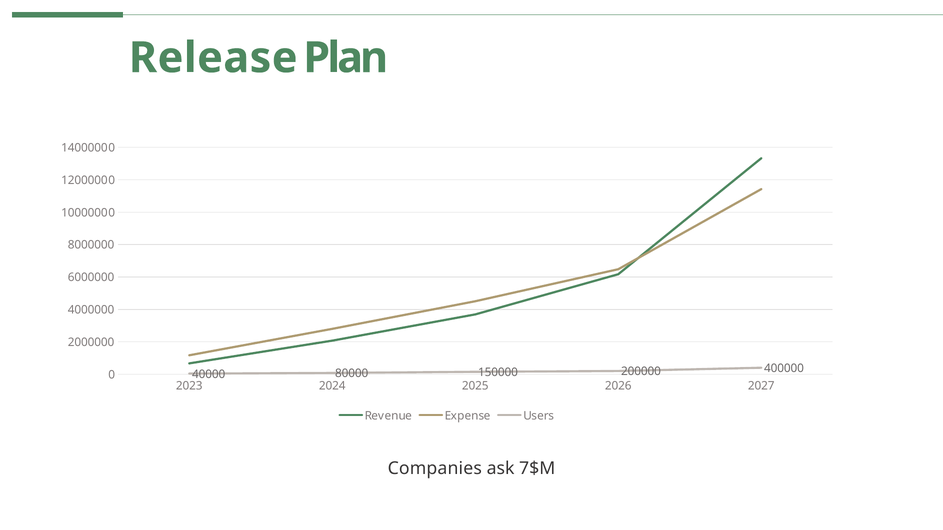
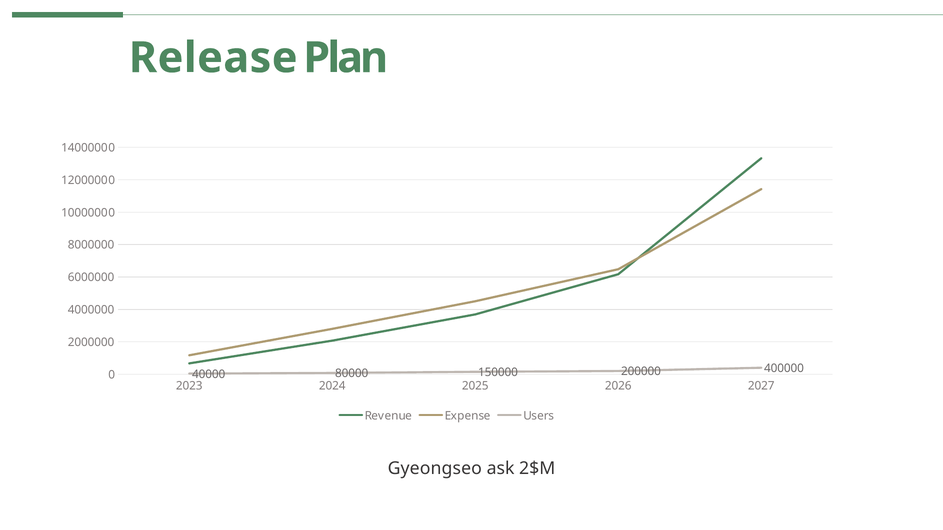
Companies: Companies -> Gyeongseo
7$M: 7$M -> 2$M
